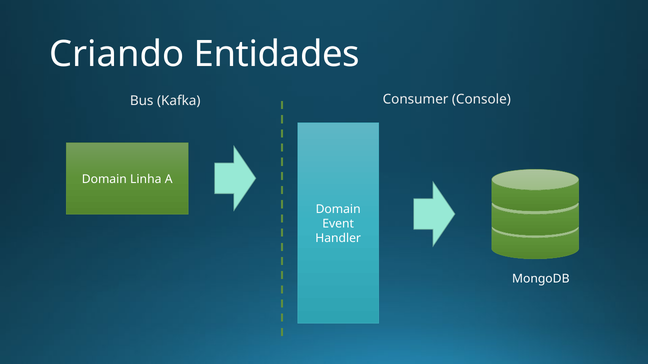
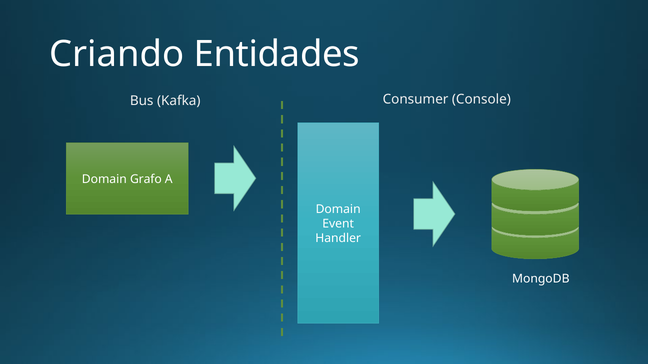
Linha: Linha -> Grafo
